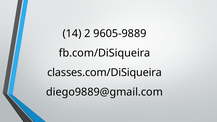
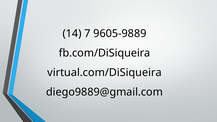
2: 2 -> 7
classes.com/DiSiqueira: classes.com/DiSiqueira -> virtual.com/DiSiqueira
